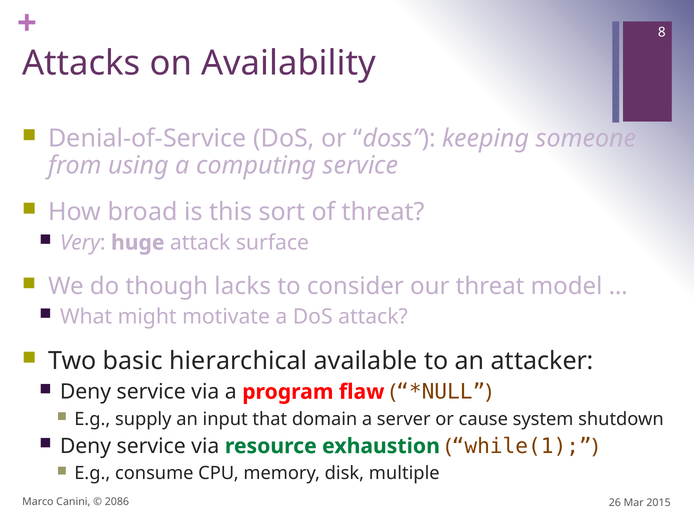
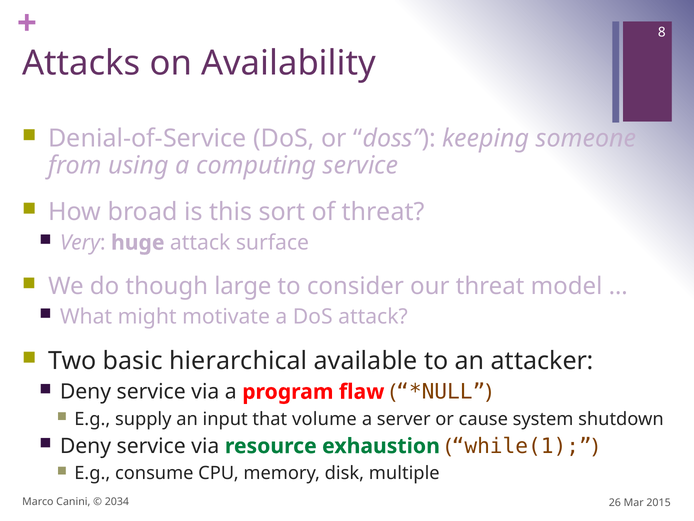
lacks: lacks -> large
domain: domain -> volume
2086: 2086 -> 2034
